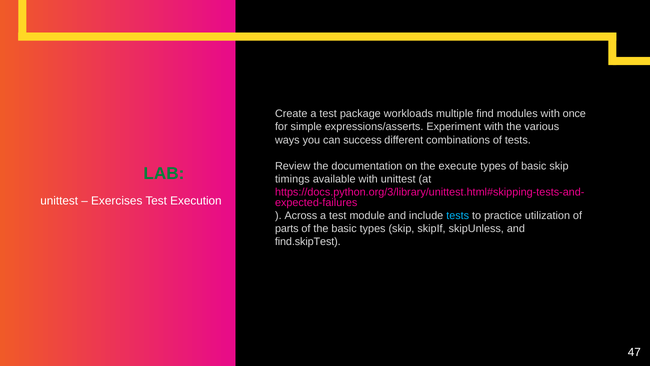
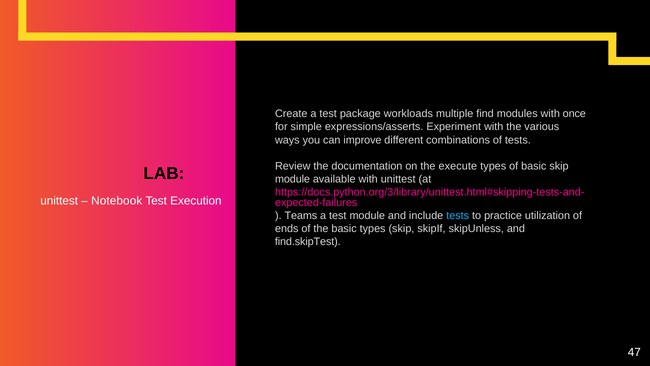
success: success -> improve
LAB colour: green -> black
timings at (292, 179): timings -> module
Exercises: Exercises -> Notebook
Across: Across -> Teams
parts: parts -> ends
